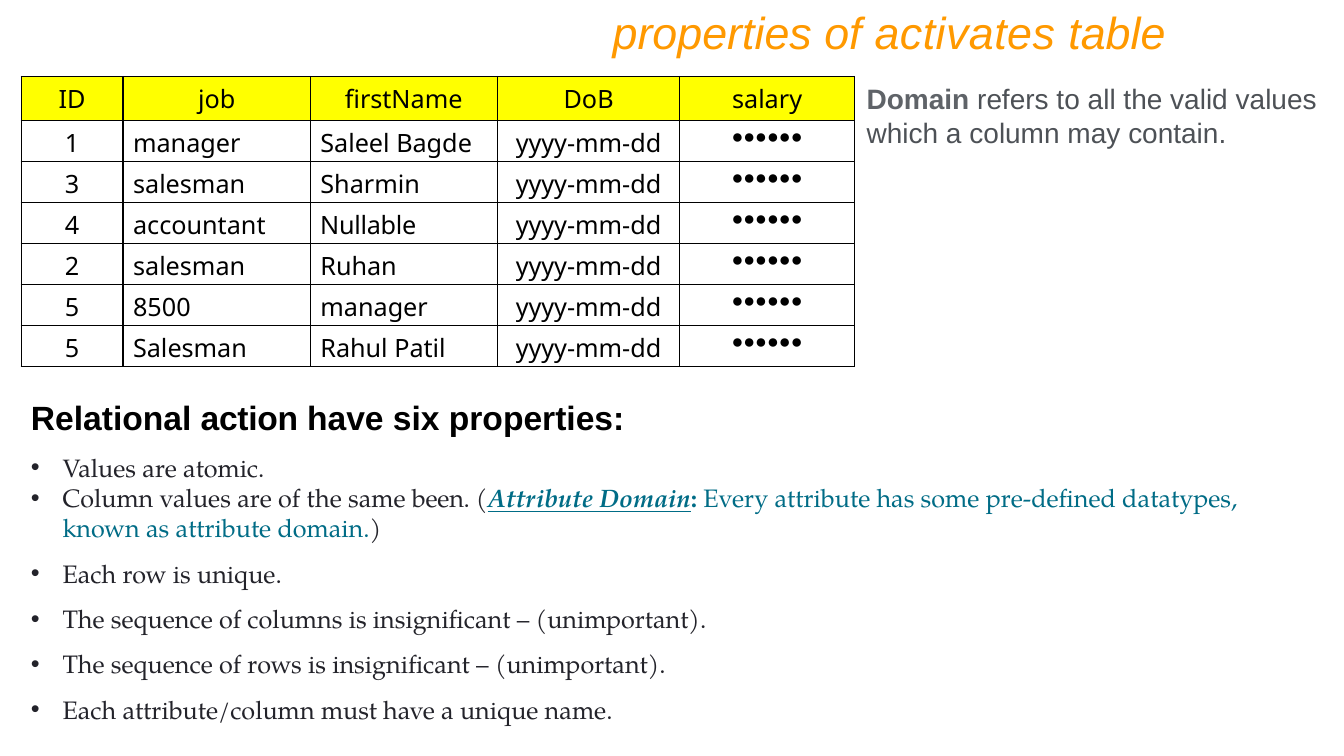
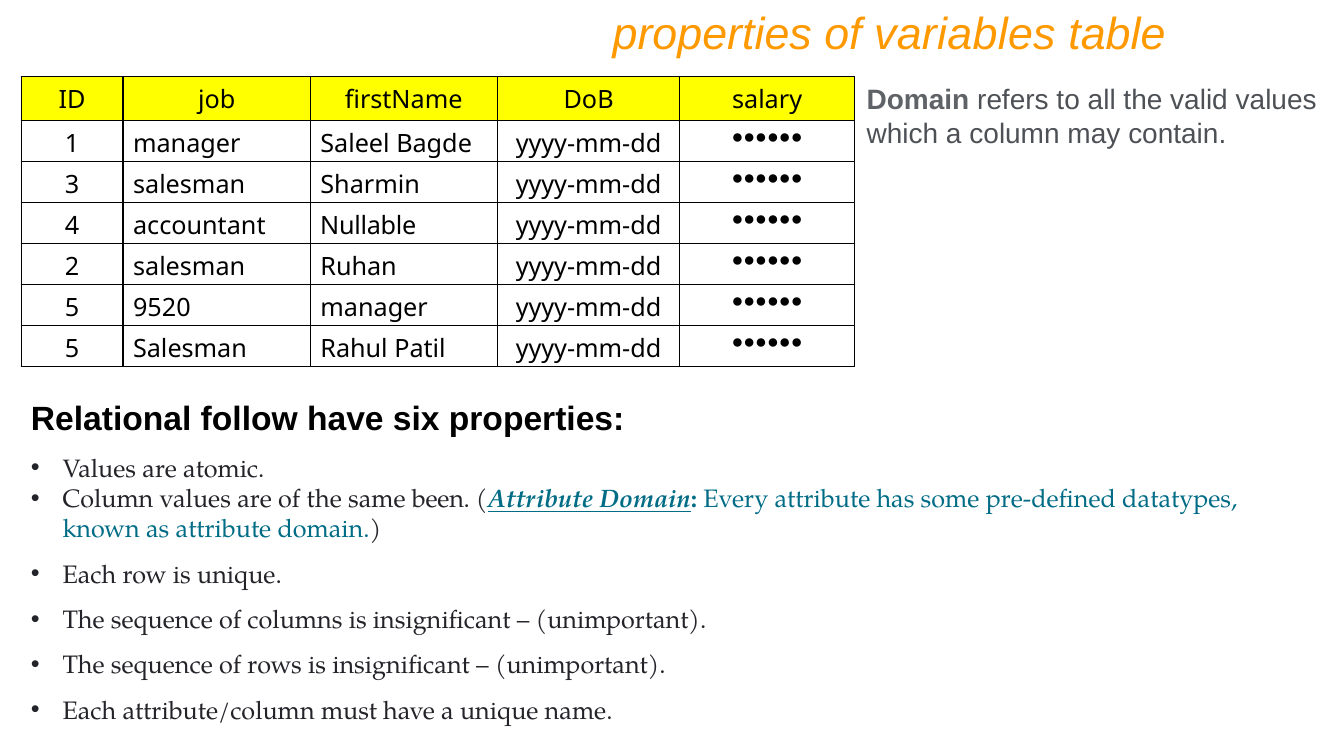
activates: activates -> variables
8500: 8500 -> 9520
action: action -> follow
